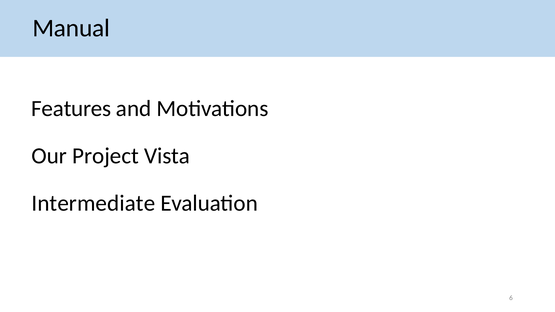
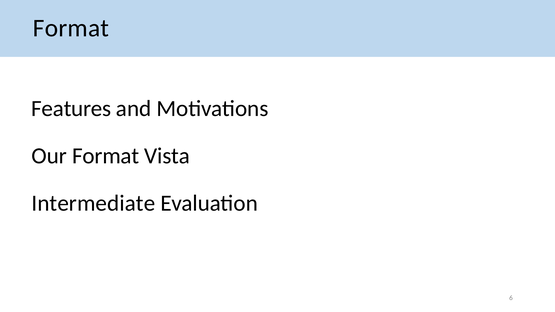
Manual at (71, 28): Manual -> Format
Our Project: Project -> Format
